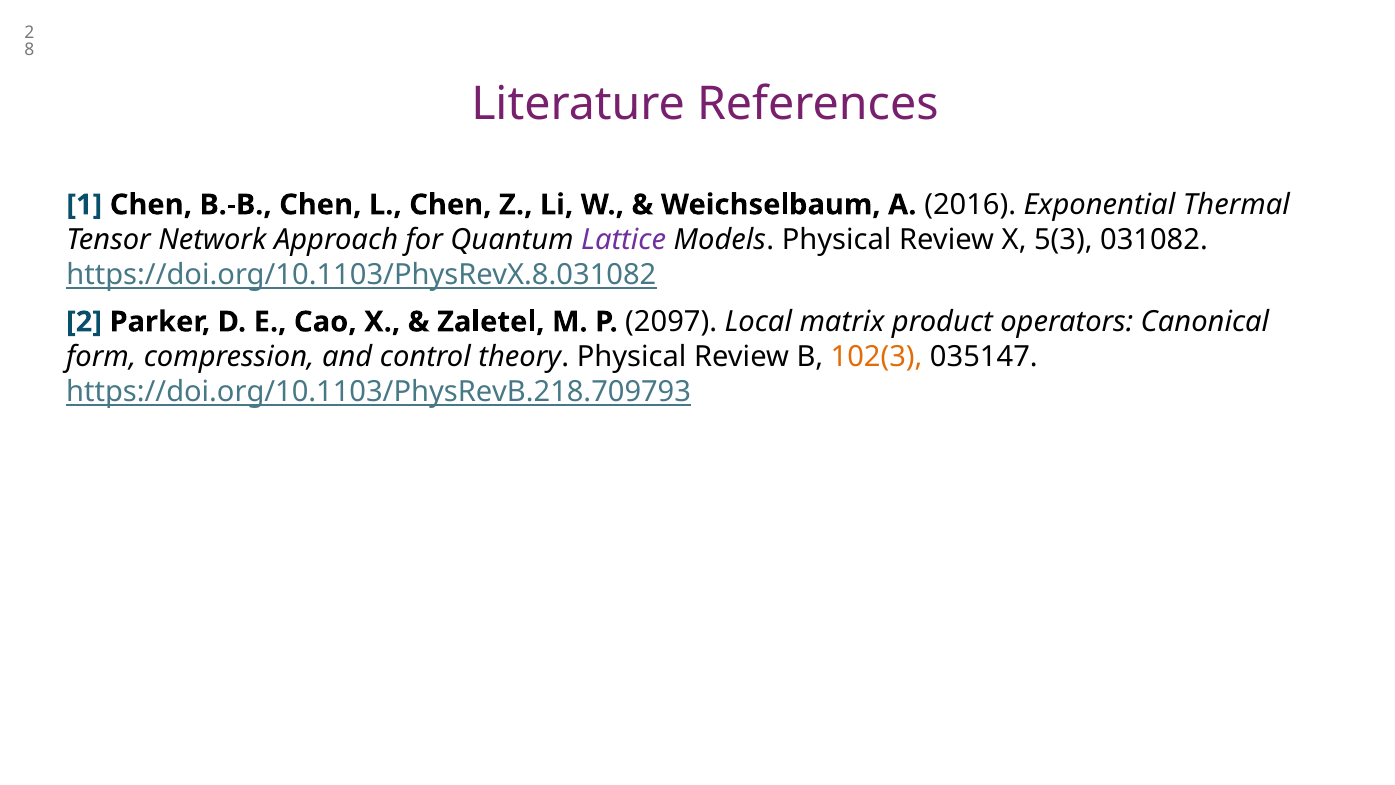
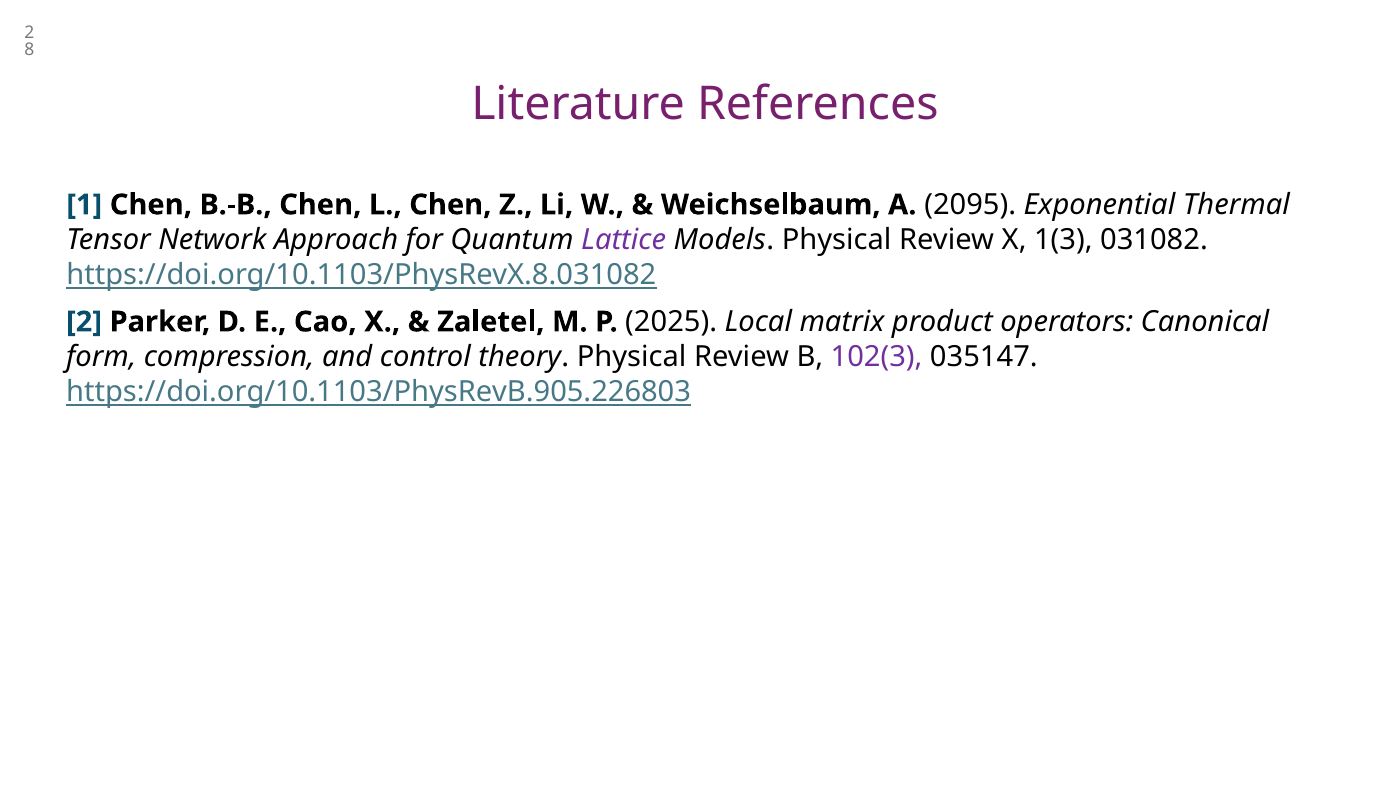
2016: 2016 -> 2095
5(3: 5(3 -> 1(3
2097: 2097 -> 2025
102(3 colour: orange -> purple
https://doi.org/10.1103/PhysRevB.218.709793: https://doi.org/10.1103/PhysRevB.218.709793 -> https://doi.org/10.1103/PhysRevB.905.226803
